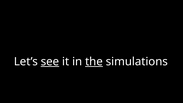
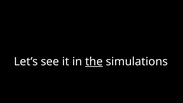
see underline: present -> none
